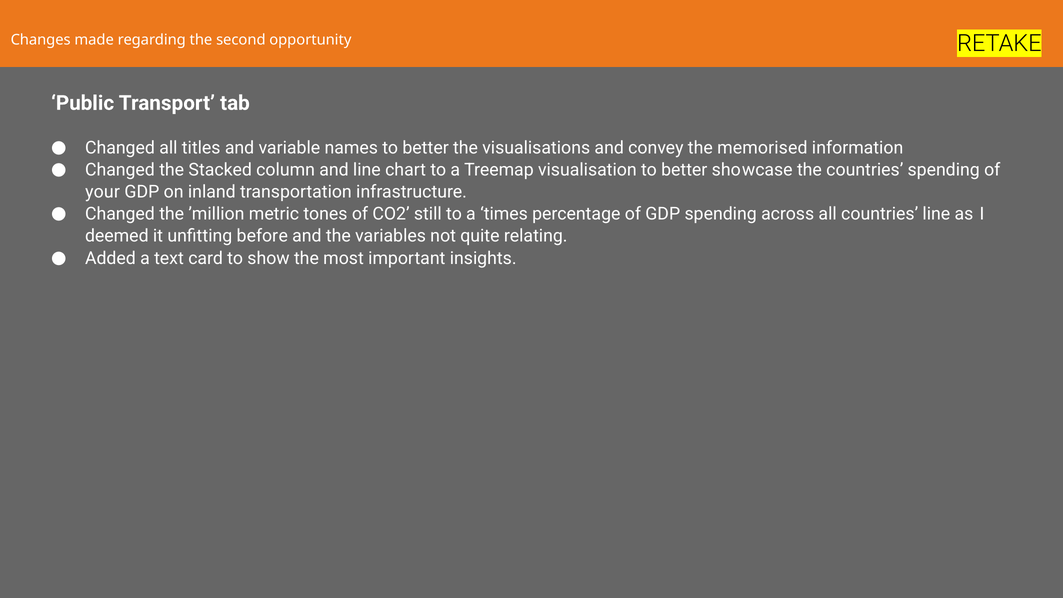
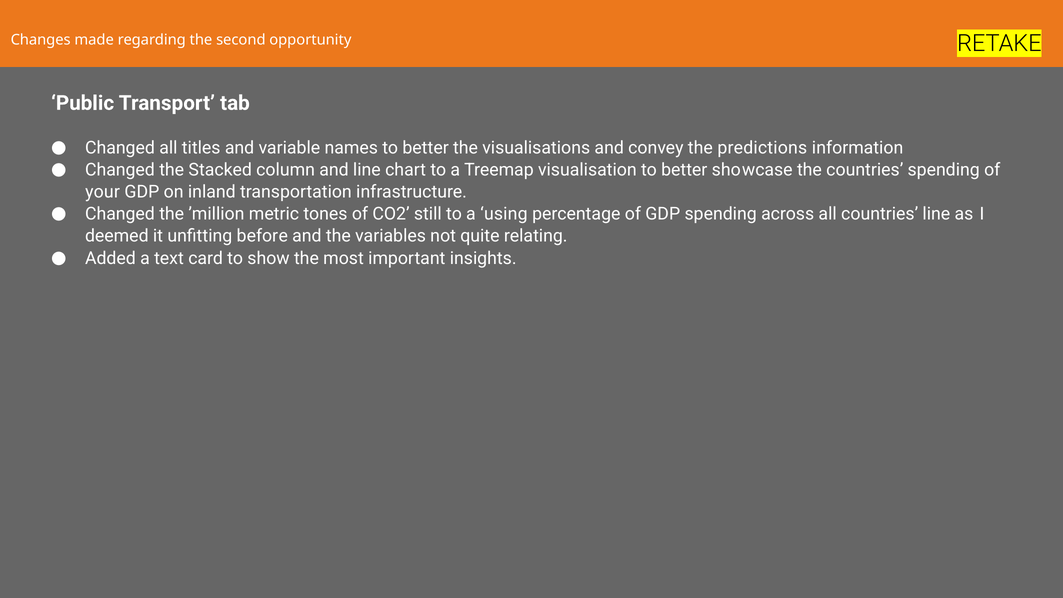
memorised: memorised -> predictions
times: times -> using
